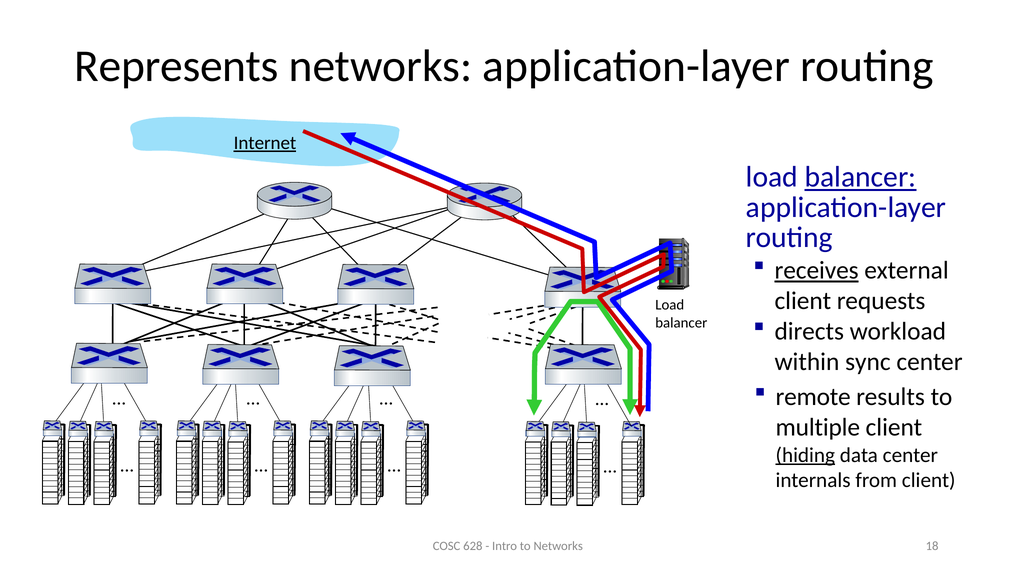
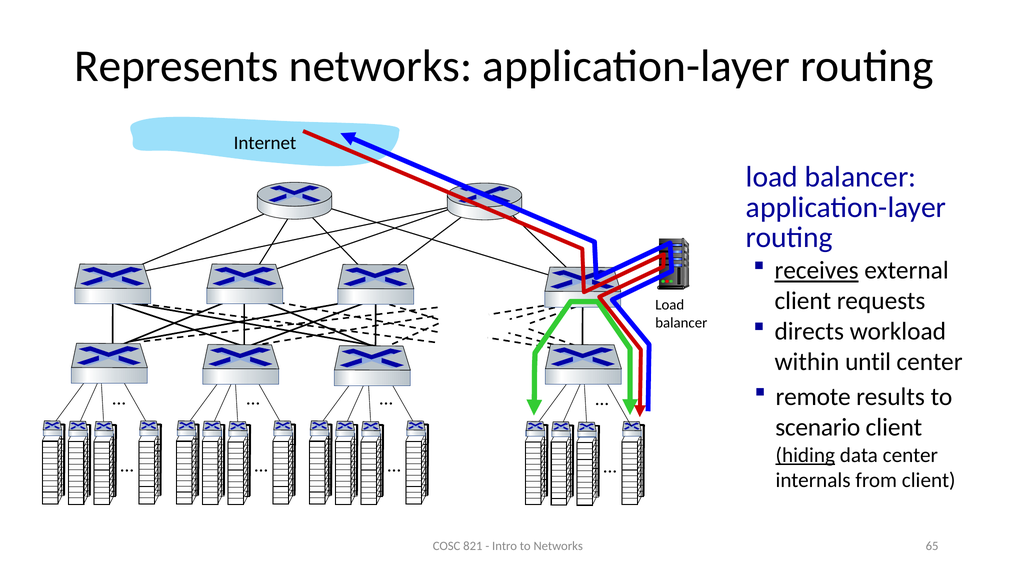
Internet underline: present -> none
balancer at (860, 177) underline: present -> none
sync: sync -> until
multiple: multiple -> scenario
628: 628 -> 821
18: 18 -> 65
